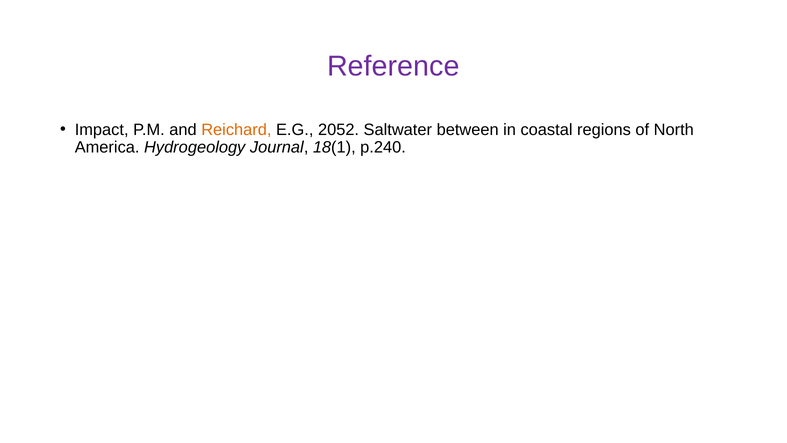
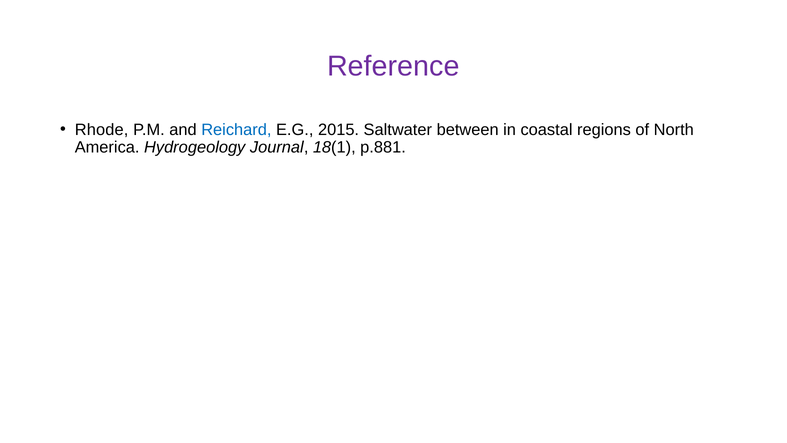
Impact: Impact -> Rhode
Reichard colour: orange -> blue
2052: 2052 -> 2015
p.240: p.240 -> p.881
